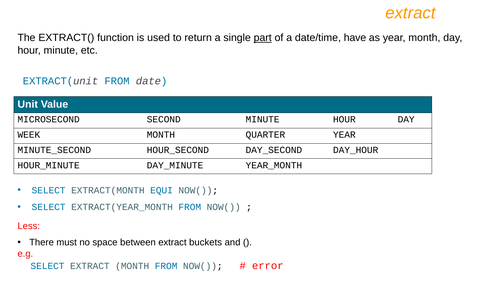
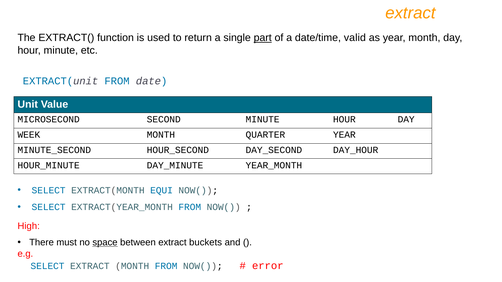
have: have -> valid
Less: Less -> High
space underline: none -> present
